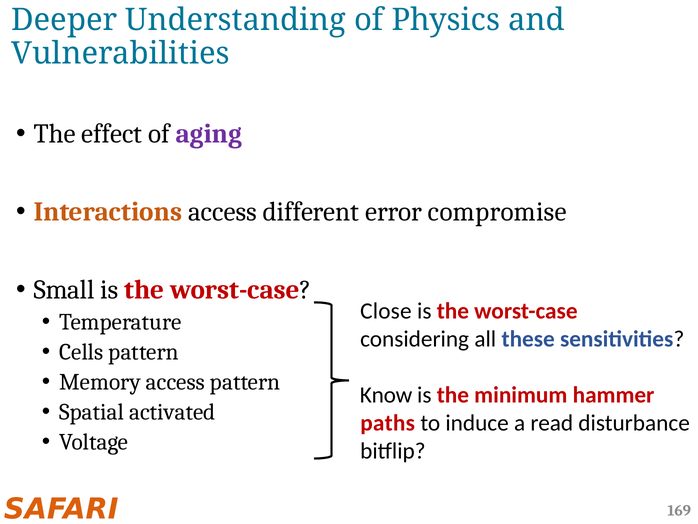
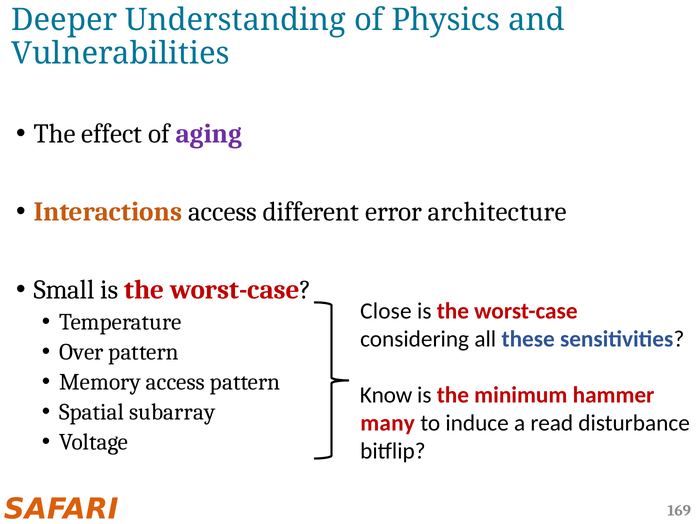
compromise: compromise -> architecture
Cells: Cells -> Over
activated: activated -> subarray
paths: paths -> many
